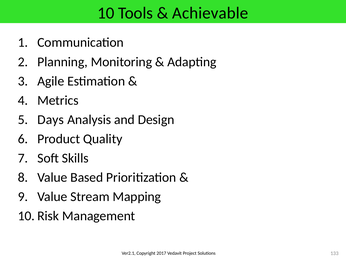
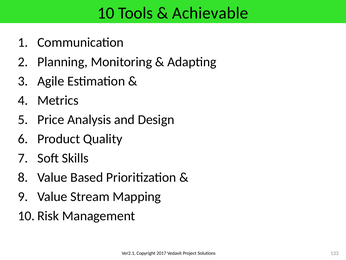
Days: Days -> Price
